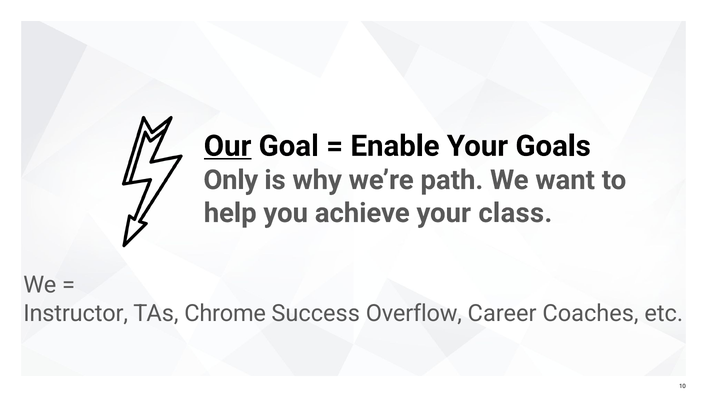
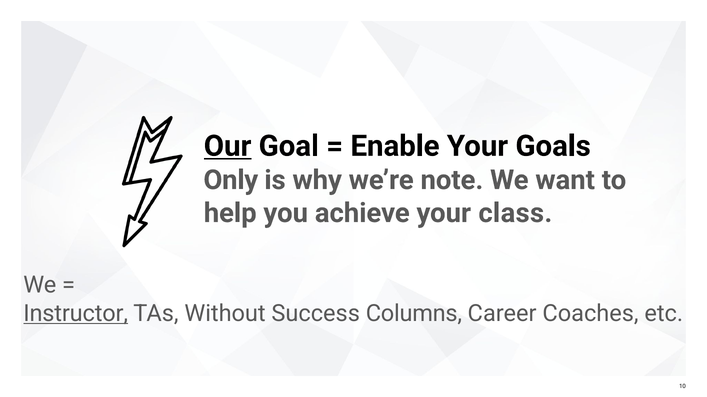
path: path -> note
Instructor underline: none -> present
Chrome: Chrome -> Without
Overflow: Overflow -> Columns
